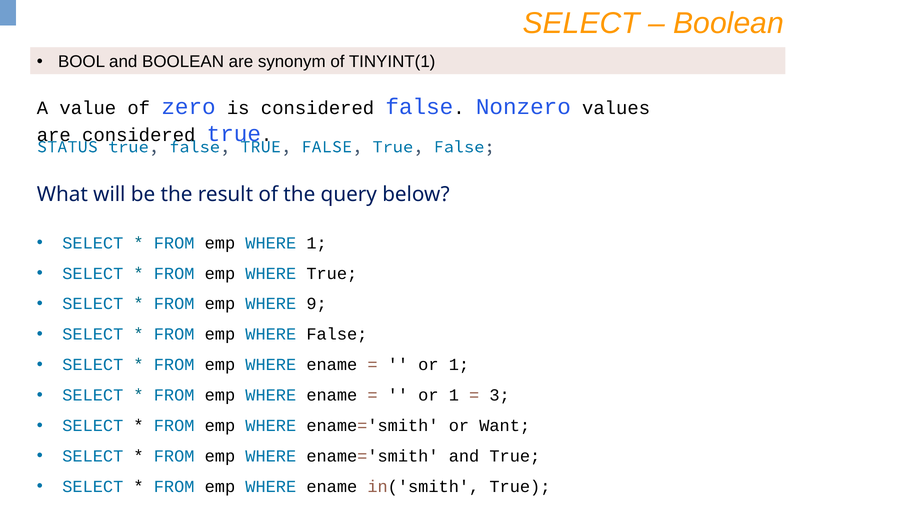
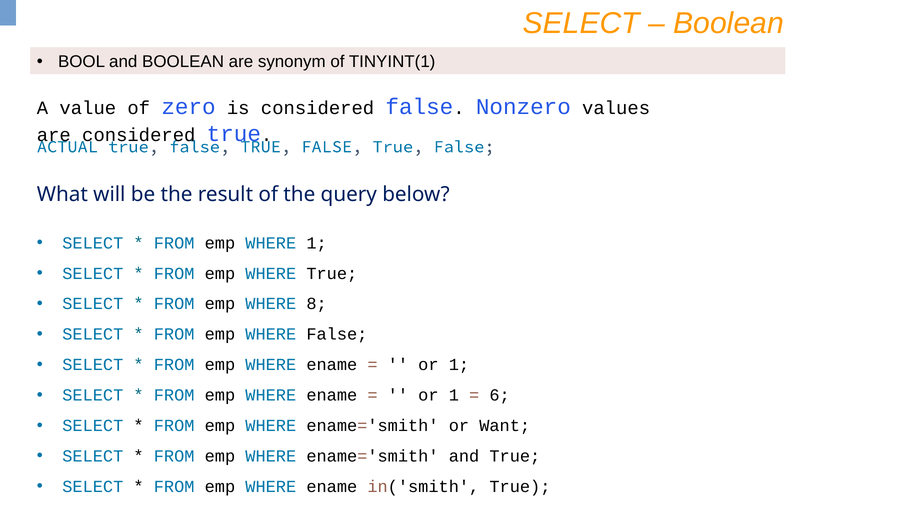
STATUS: STATUS -> ACTUAL
9: 9 -> 8
3: 3 -> 6
